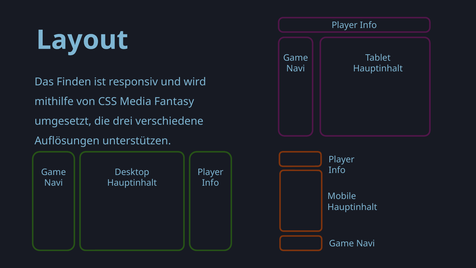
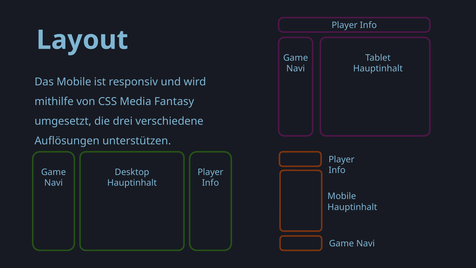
Das Finden: Finden -> Mobile
